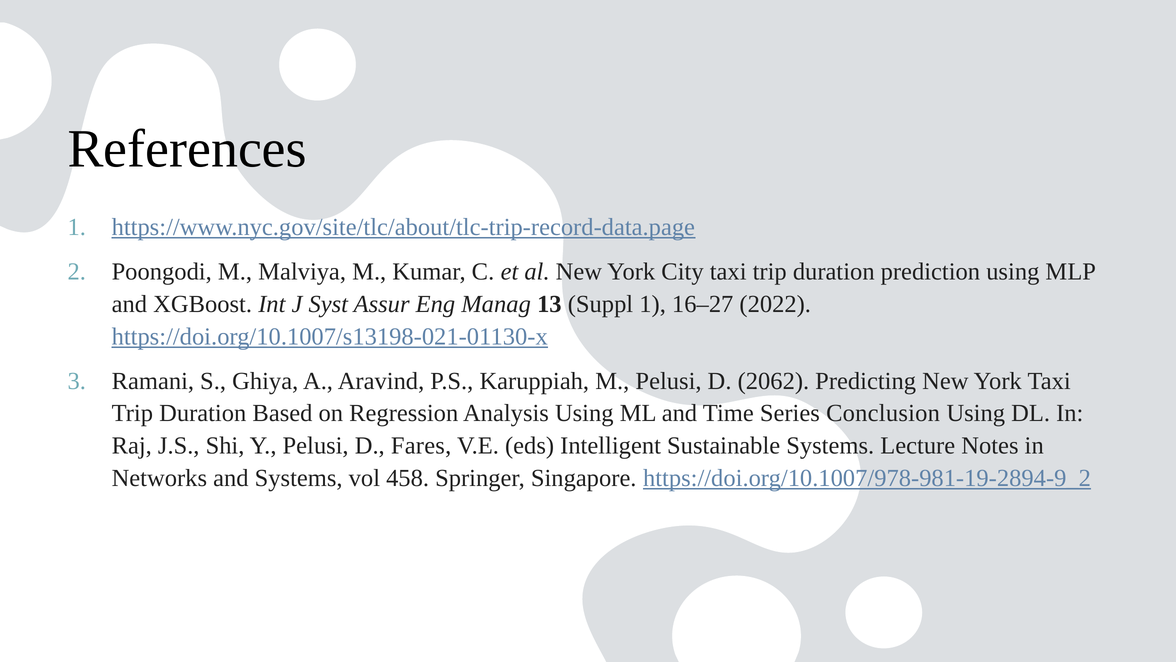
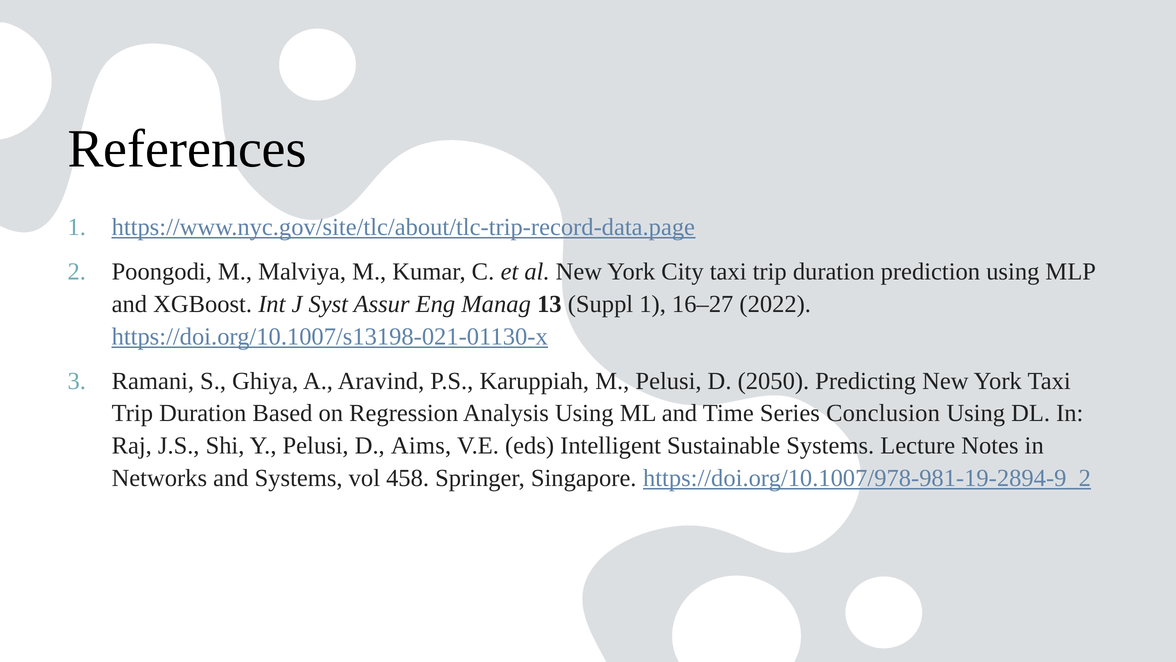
2062: 2062 -> 2050
Fares: Fares -> Aims
